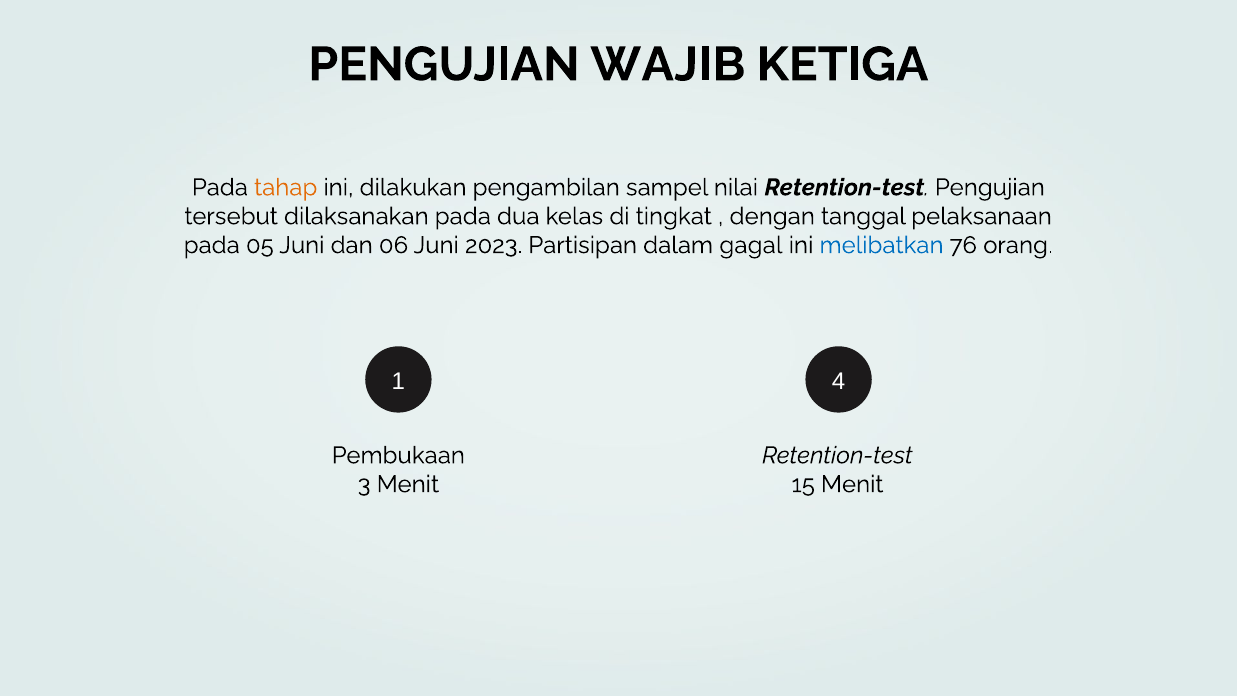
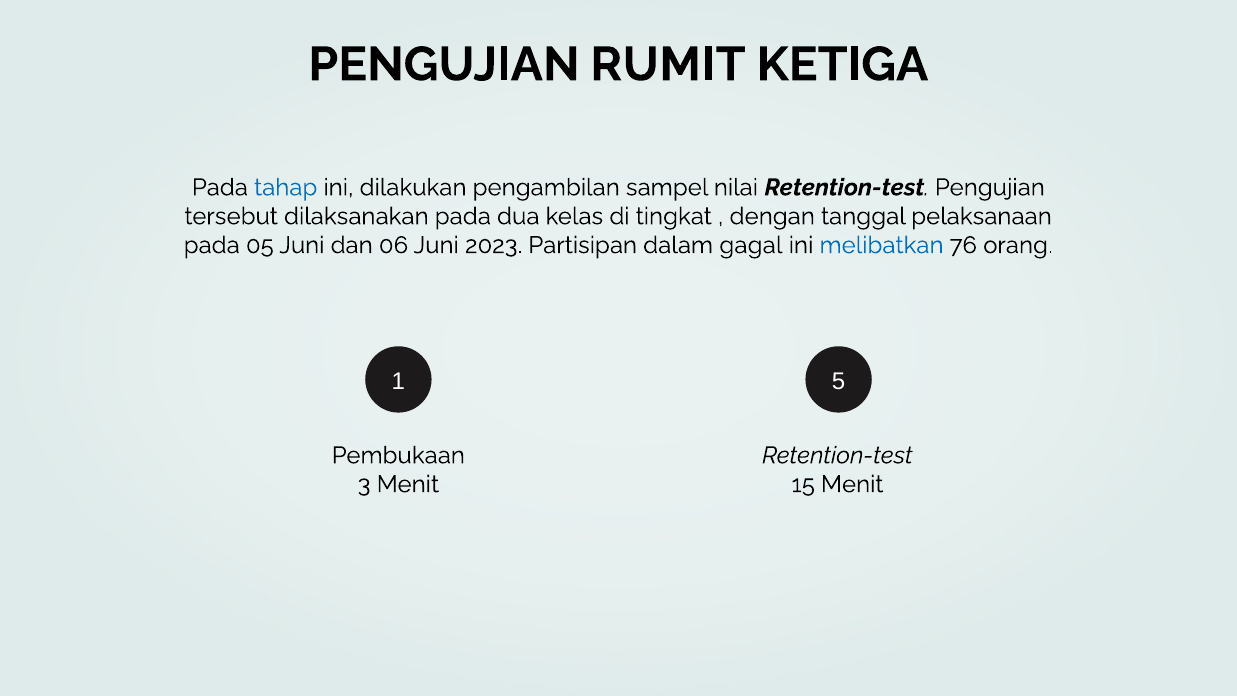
WAJIB: WAJIB -> RUMIT
tahap colour: orange -> blue
4: 4 -> 5
